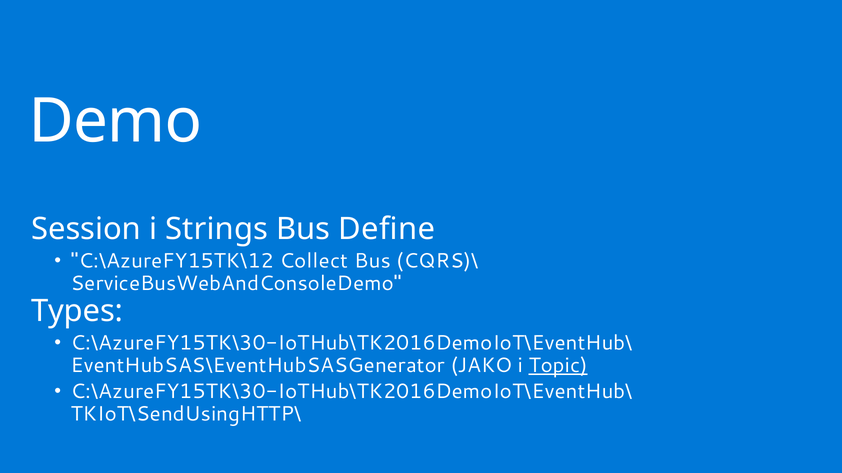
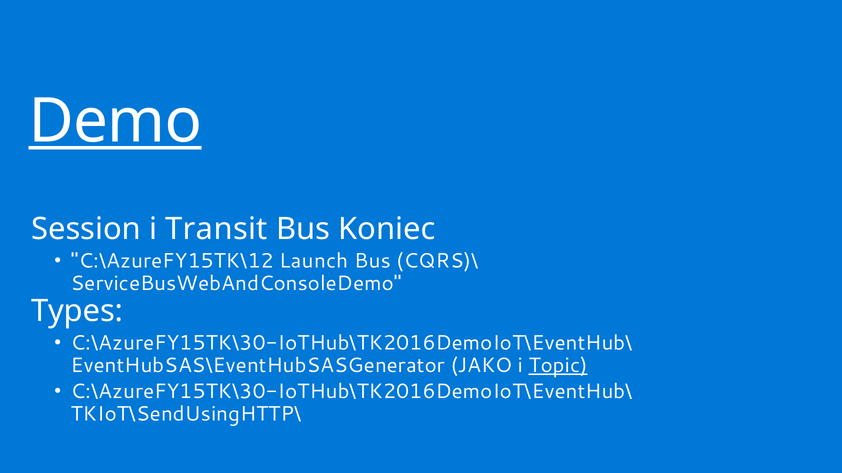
Demo underline: none -> present
Strings: Strings -> Transit
Define: Define -> Koniec
Collect: Collect -> Launch
